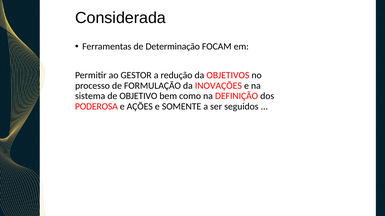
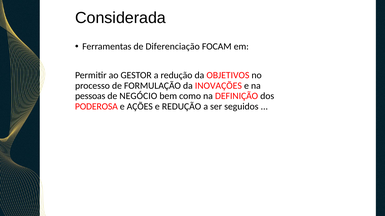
Determinação: Determinação -> Diferenciação
sistema: sistema -> pessoas
OBJETIVO: OBJETIVO -> NEGÓCIO
e SOMENTE: SOMENTE -> REDUÇÃO
